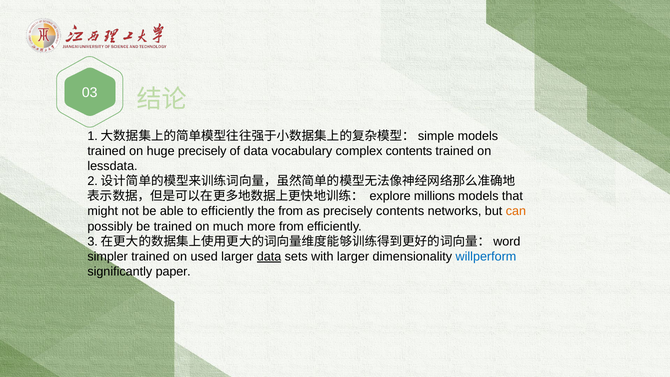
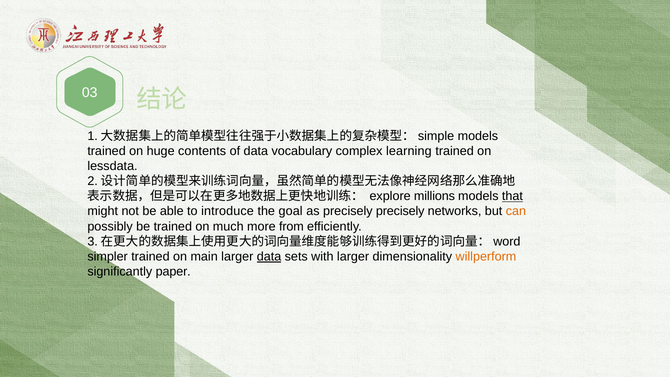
huge precisely: precisely -> contents
complex contents: contents -> learning
that underline: none -> present
to efficiently: efficiently -> introduce
the from: from -> goal
precisely contents: contents -> precisely
used: used -> main
willperform colour: blue -> orange
